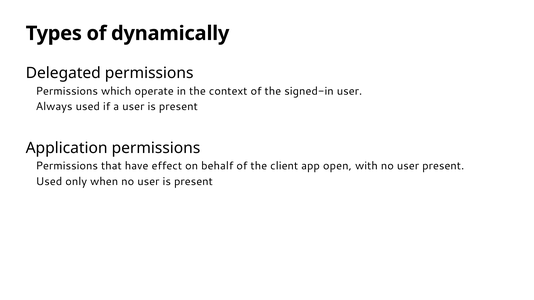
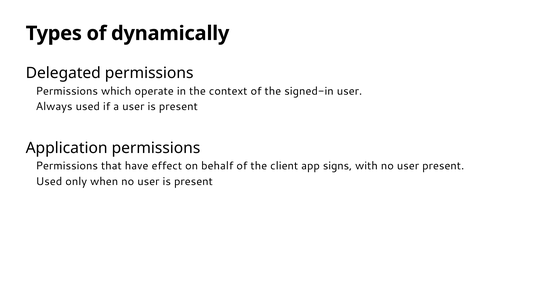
open: open -> signs
